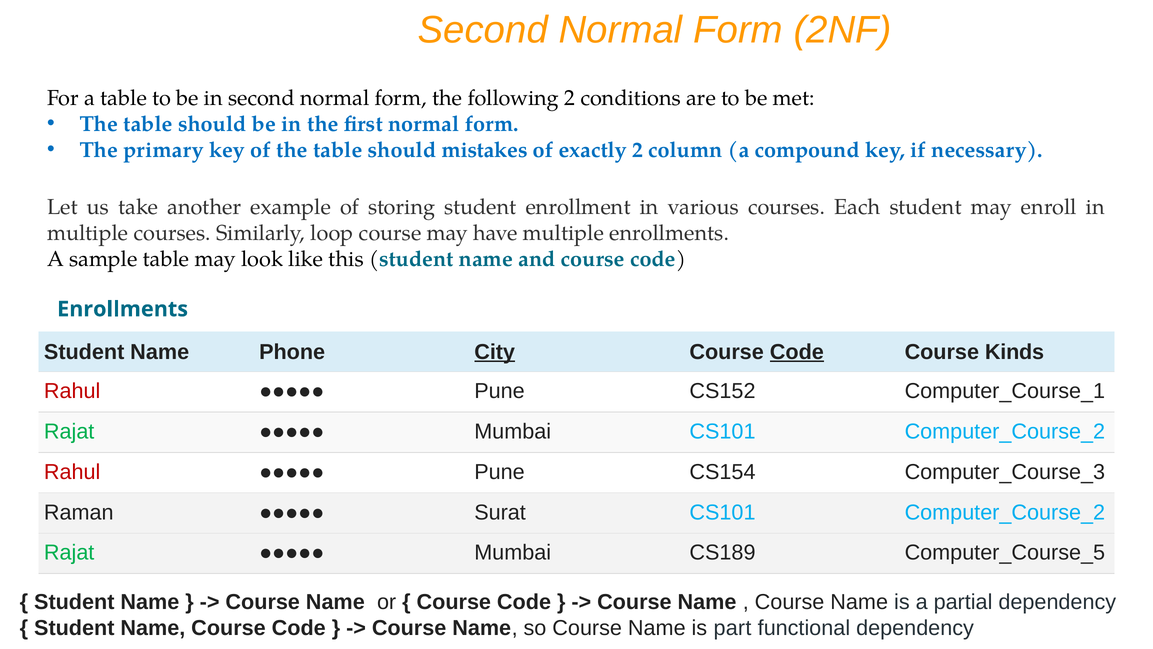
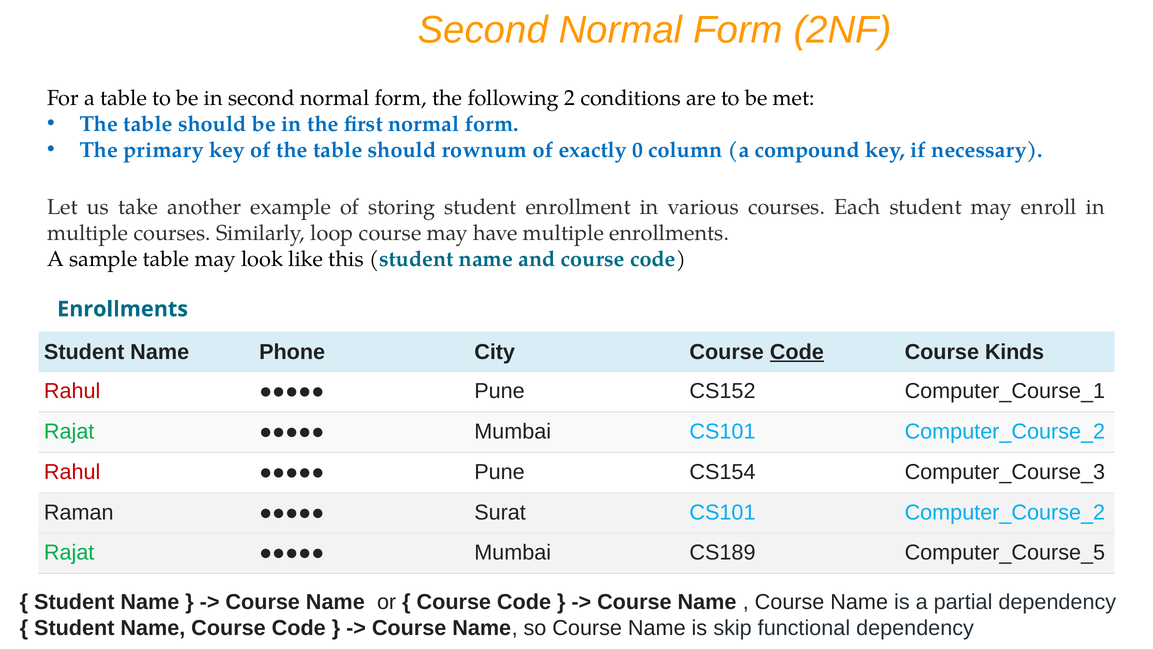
mistakes: mistakes -> rownum
exactly 2: 2 -> 0
City underline: present -> none
part: part -> skip
